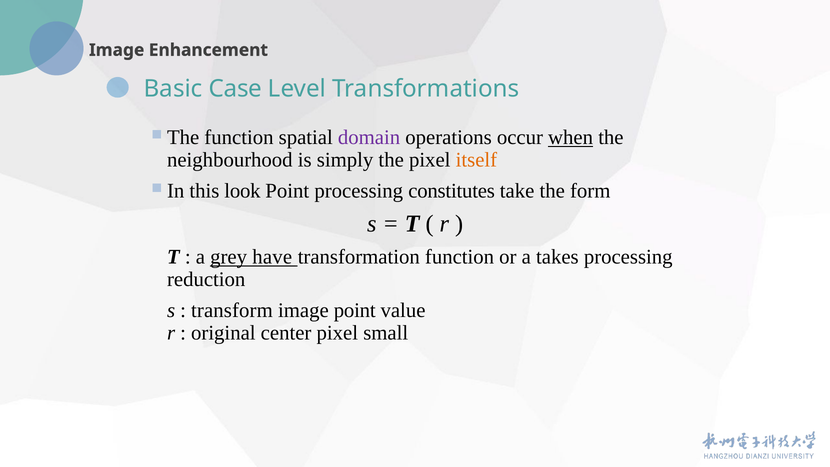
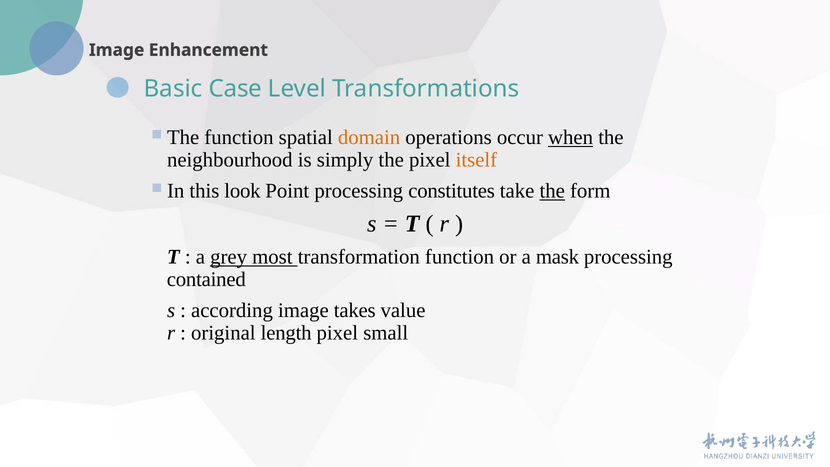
domain colour: purple -> orange
the at (552, 191) underline: none -> present
have: have -> most
takes: takes -> mask
reduction: reduction -> contained
transform: transform -> according
image point: point -> takes
center: center -> length
